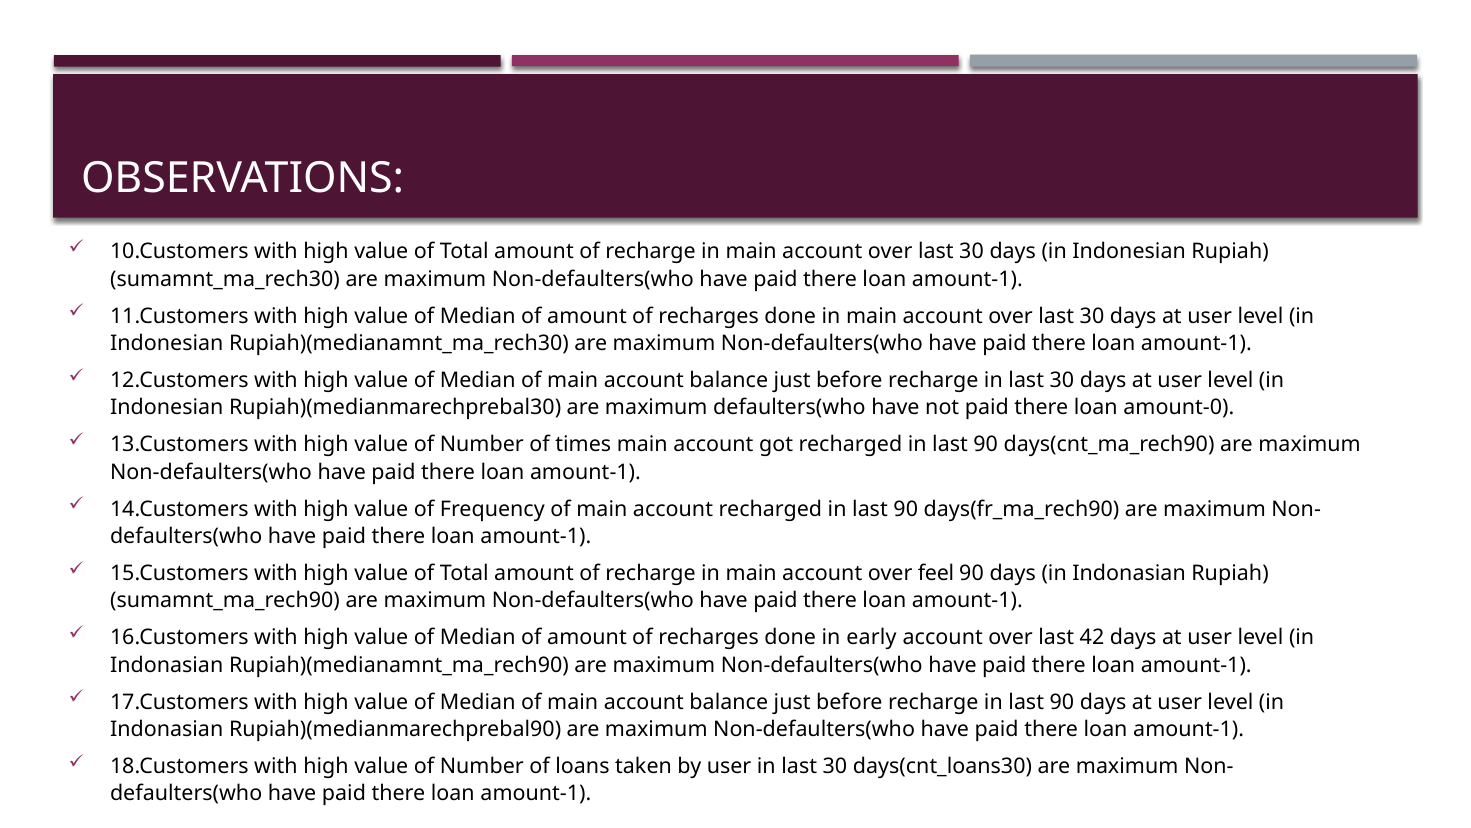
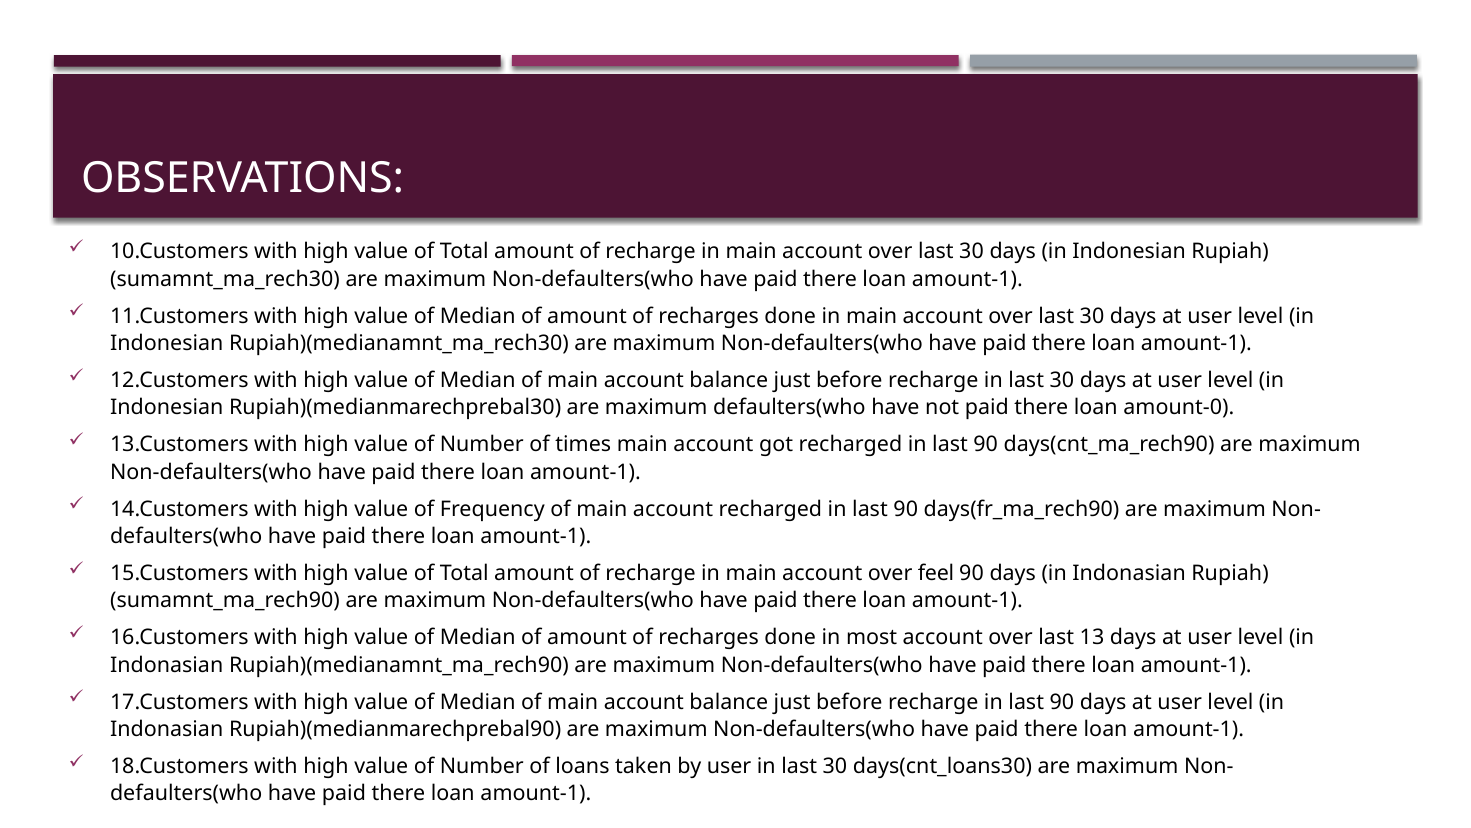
early: early -> most
42: 42 -> 13
